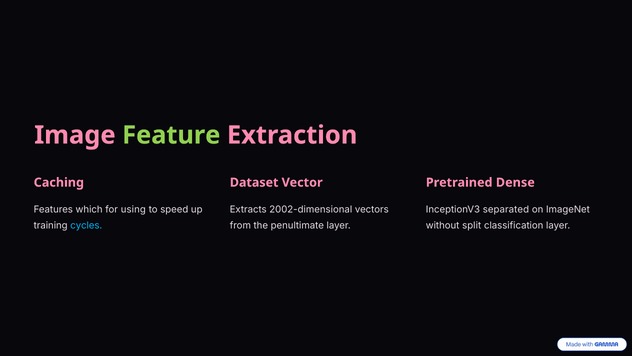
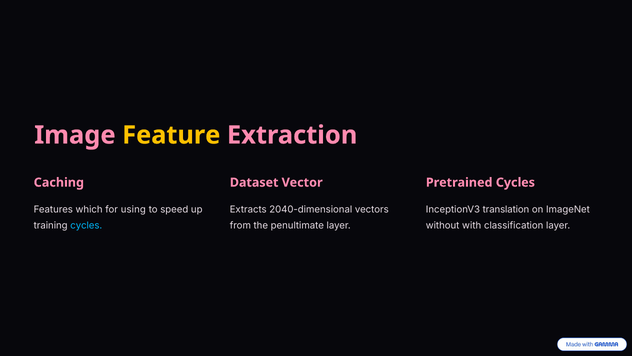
Feature colour: light green -> yellow
Pretrained Dense: Dense -> Cycles
2002-dimensional: 2002-dimensional -> 2040-dimensional
separated: separated -> translation
split: split -> with
